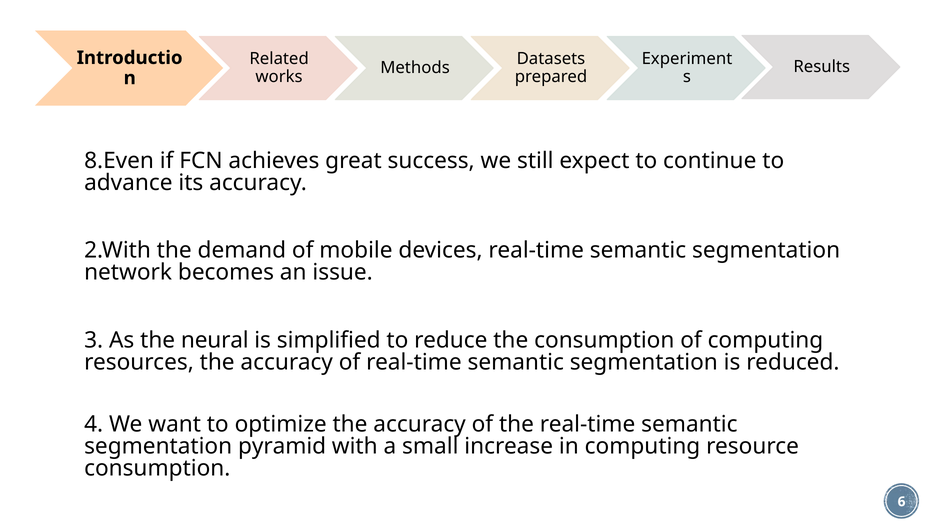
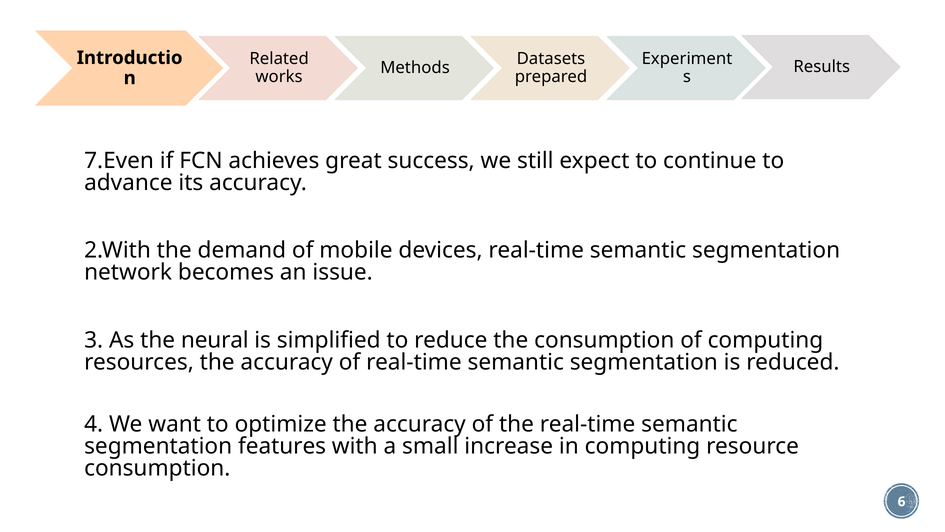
8.Even: 8.Even -> 7.Even
pyramid: pyramid -> features
